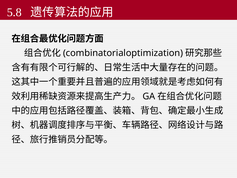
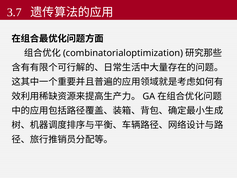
5.8: 5.8 -> 3.7
